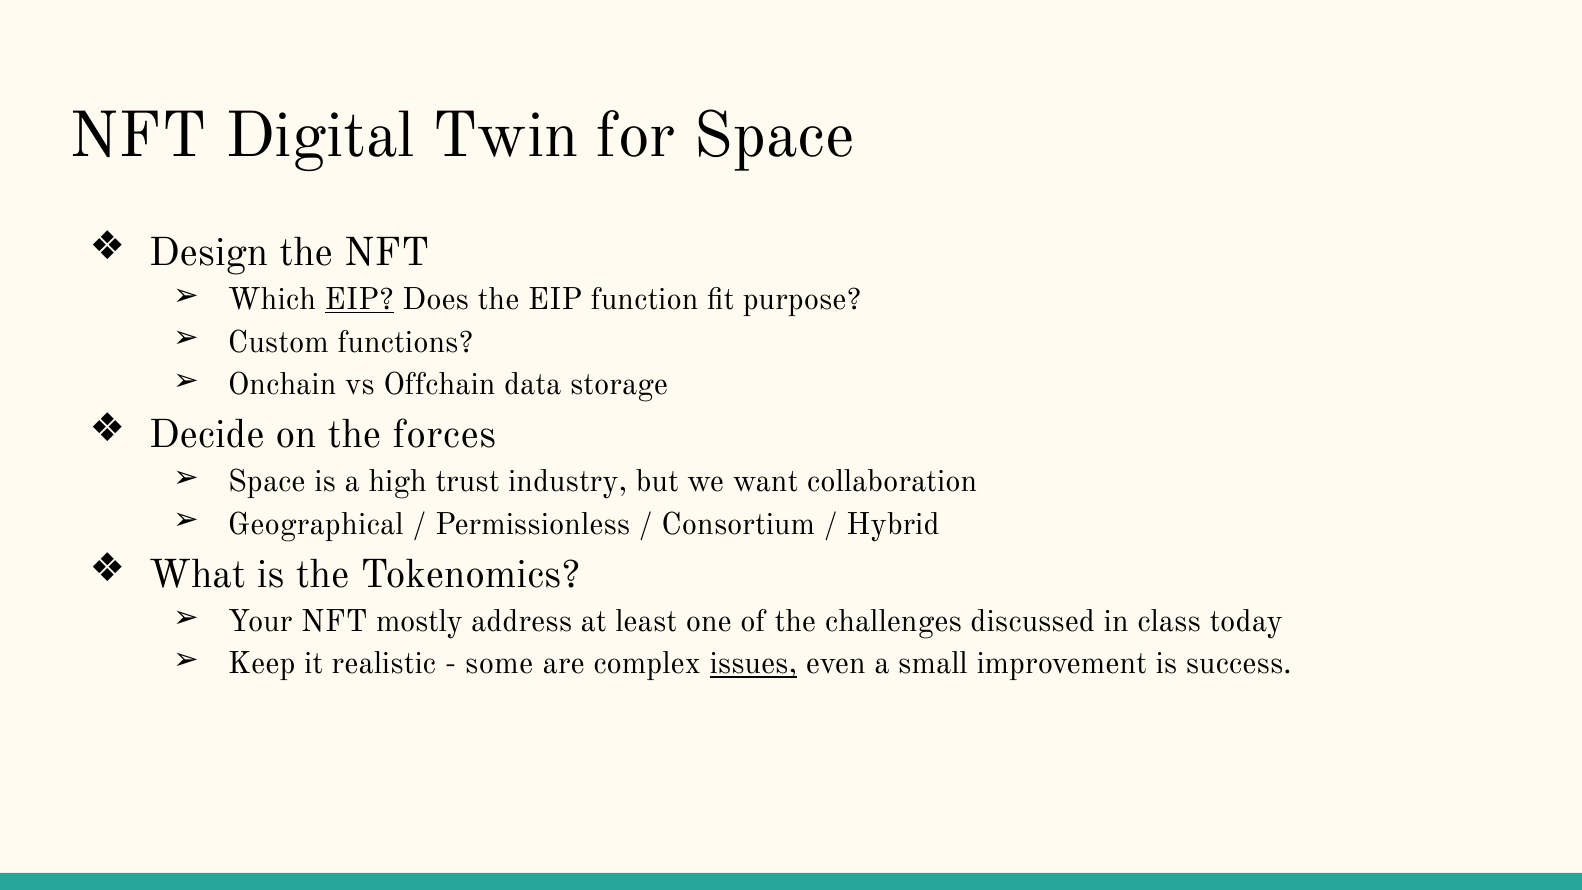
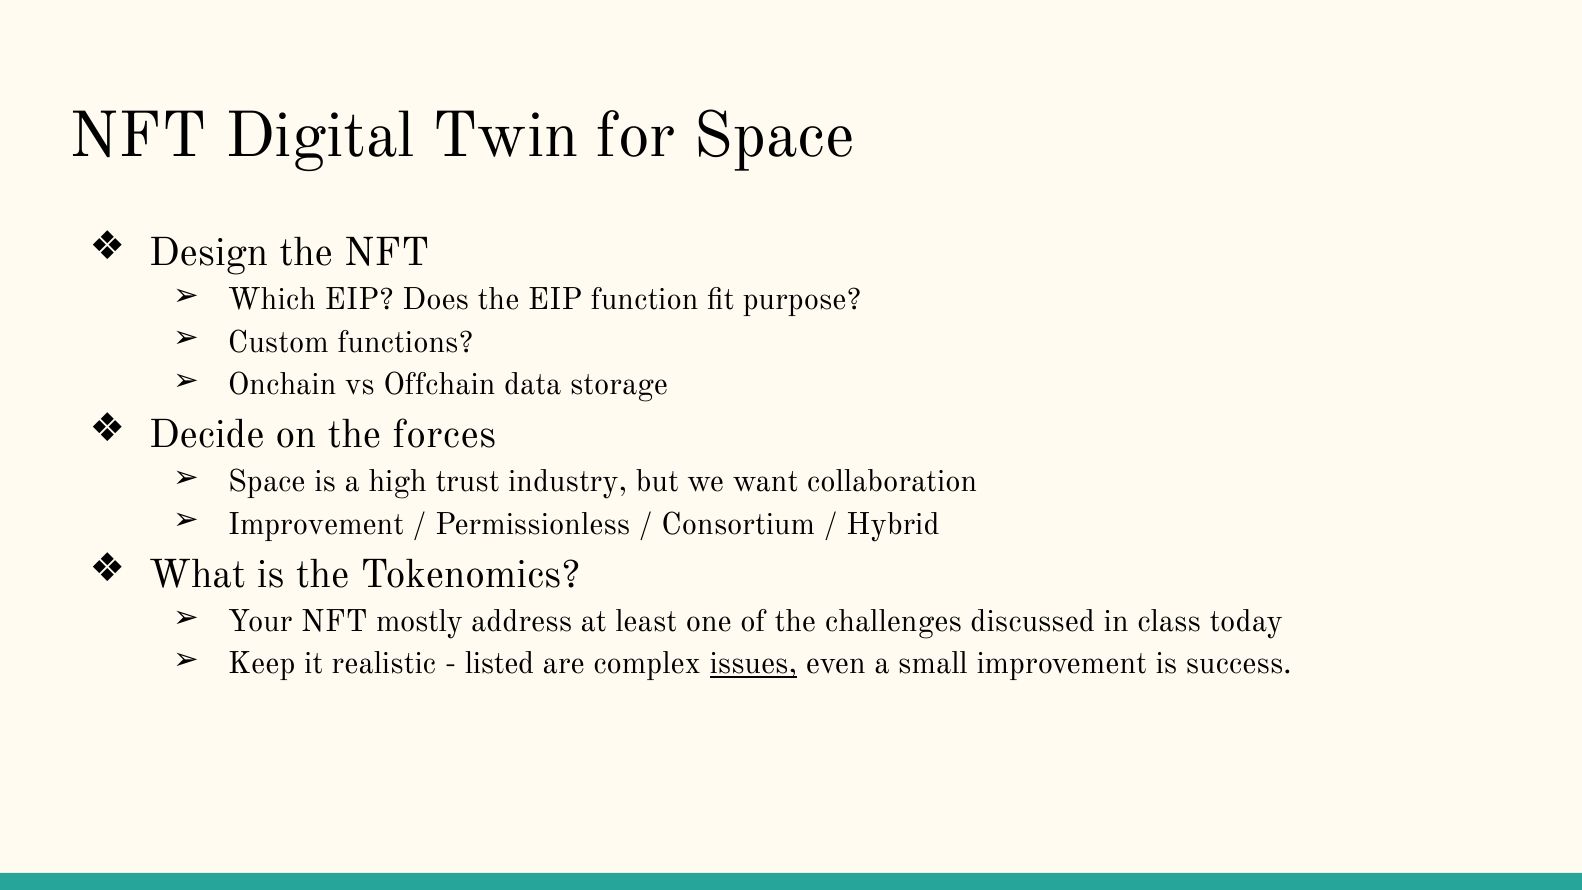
EIP at (359, 299) underline: present -> none
Geographical at (316, 524): Geographical -> Improvement
some: some -> listed
